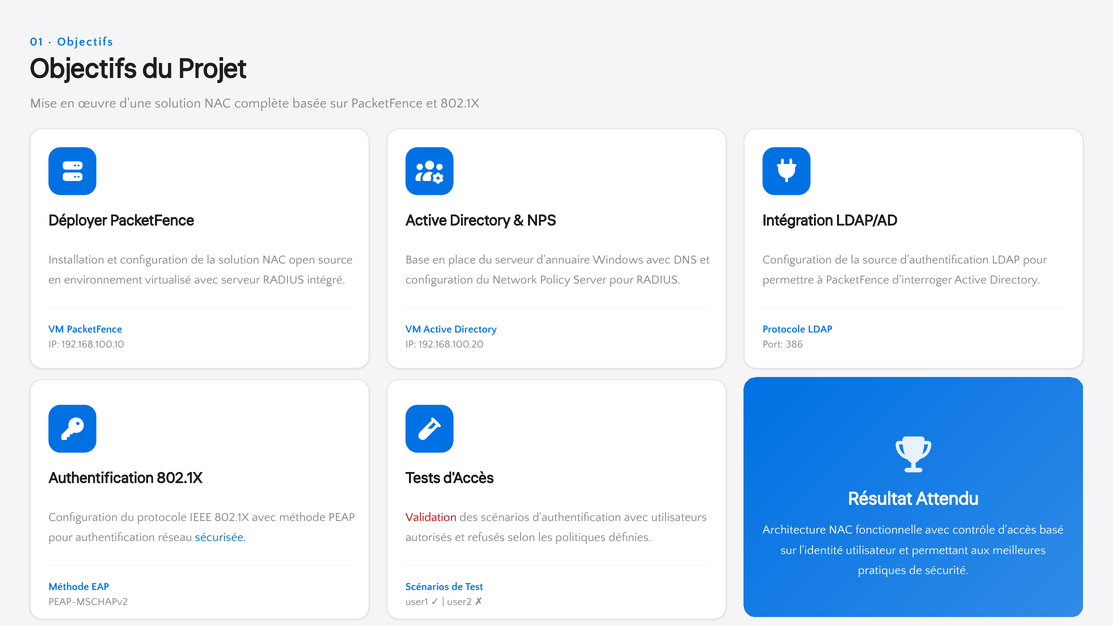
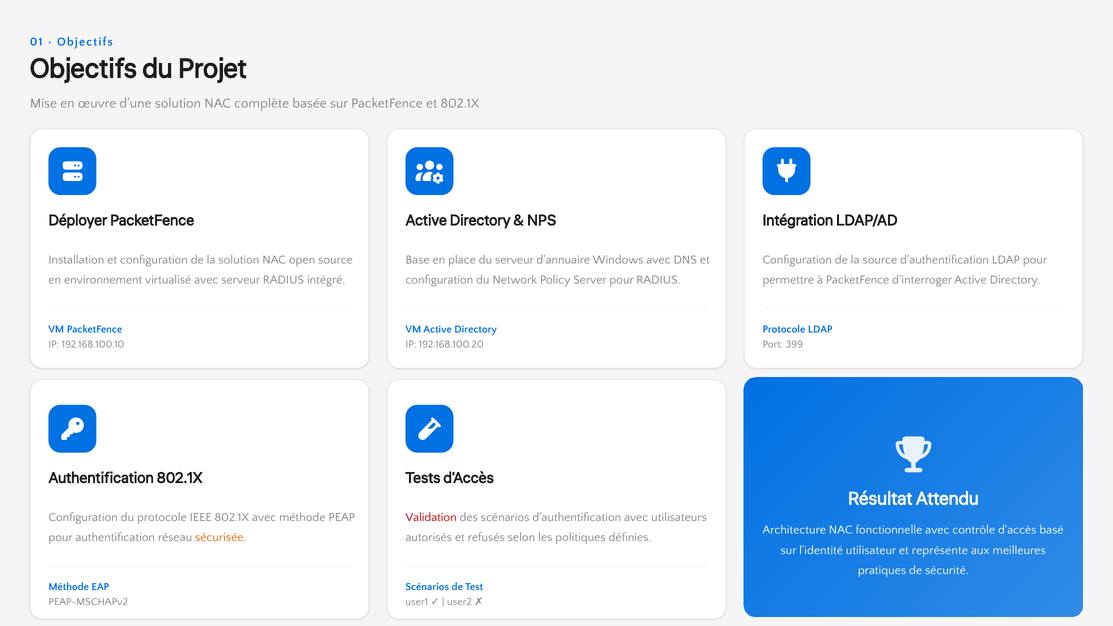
386: 386 -> 399
sécurisée colour: blue -> orange
permettant: permettant -> représente
